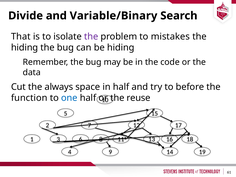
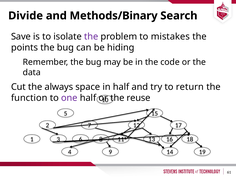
Variable/Binary: Variable/Binary -> Methods/Binary
That: That -> Save
hiding at (25, 48): hiding -> points
before: before -> return
one colour: blue -> purple
